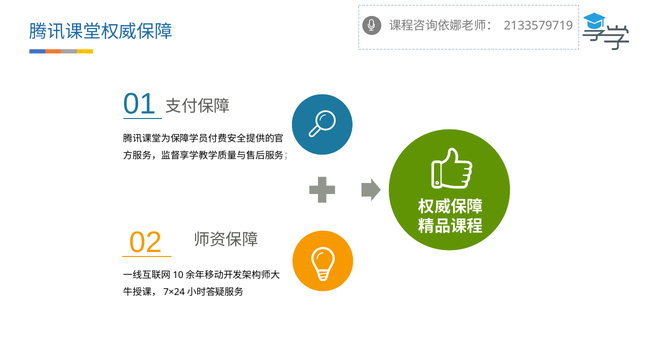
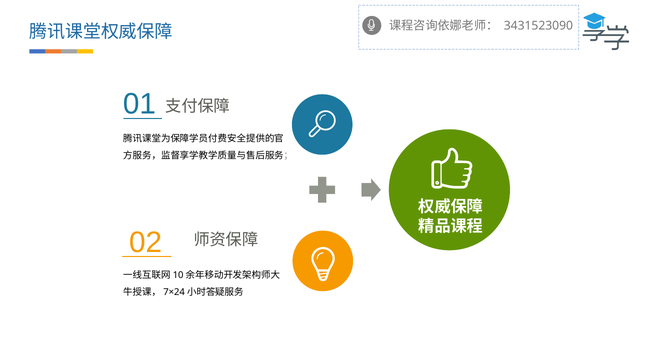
2133579719: 2133579719 -> 3431523090
